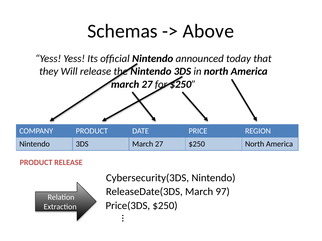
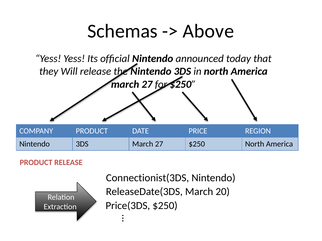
Cybersecurity(3DS: Cybersecurity(3DS -> Connectionist(3DS
97: 97 -> 20
